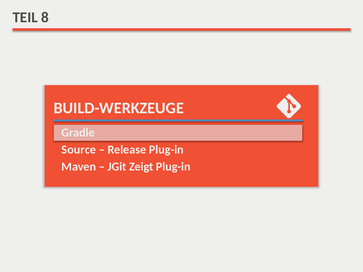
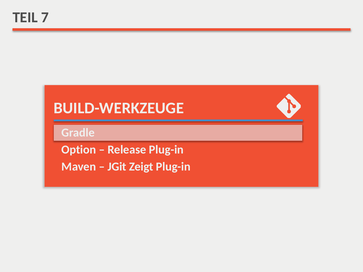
8: 8 -> 7
Source: Source -> Option
